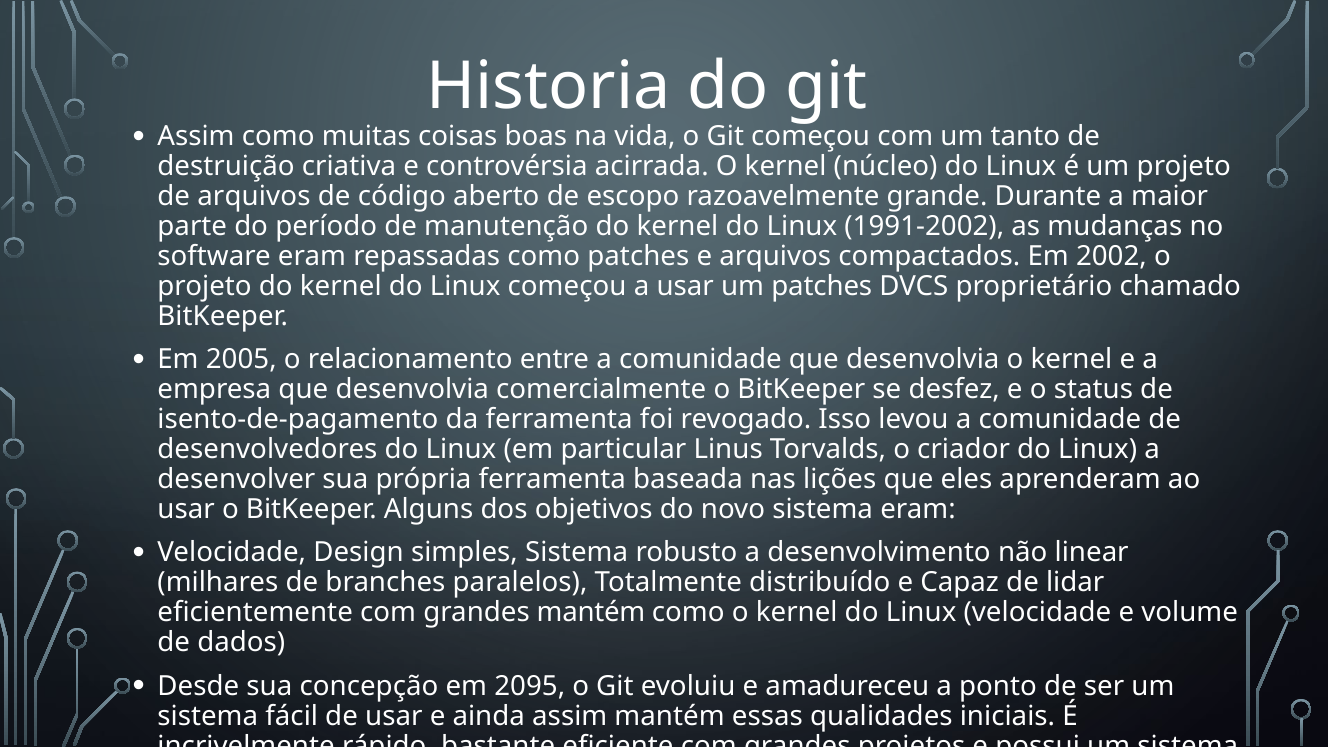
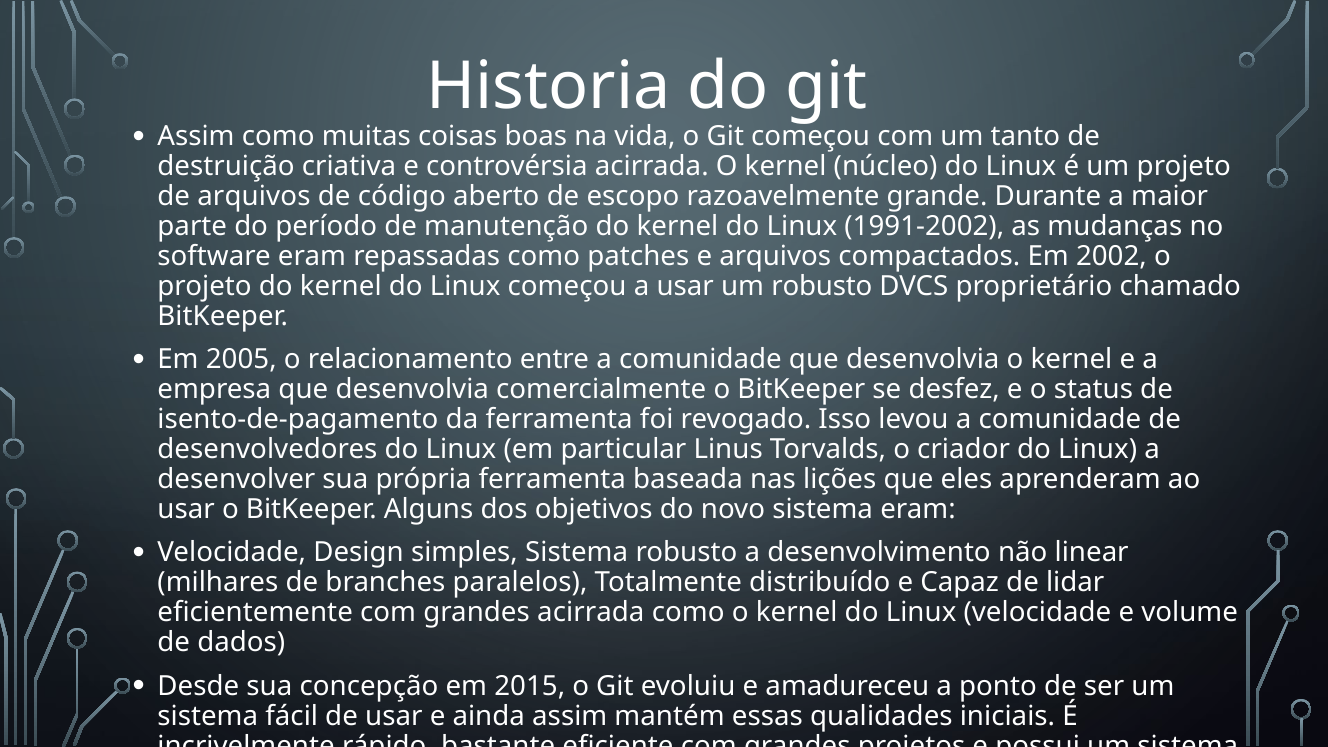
um patches: patches -> robusto
grandes mantém: mantém -> acirrada
2095: 2095 -> 2015
